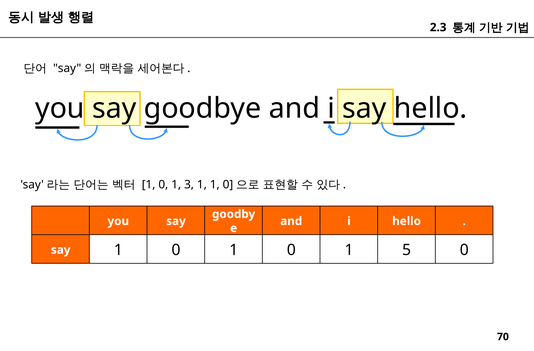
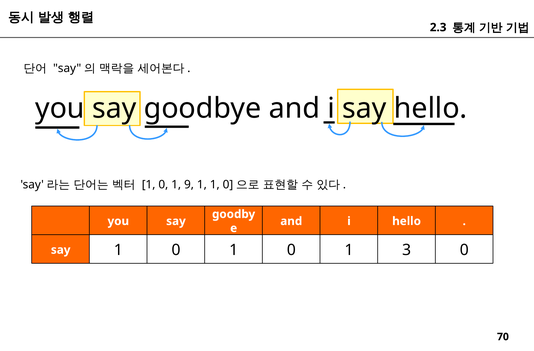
3: 3 -> 9
5: 5 -> 3
